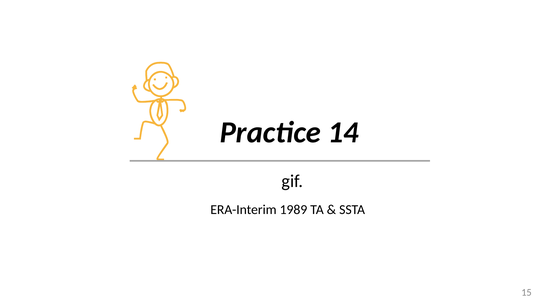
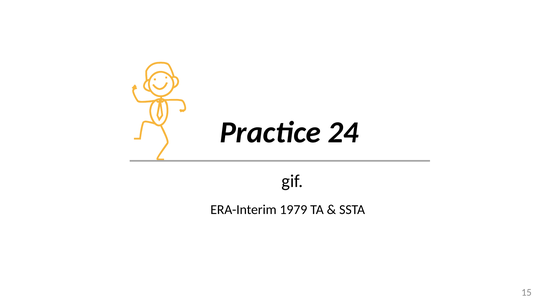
14: 14 -> 24
1989: 1989 -> 1979
